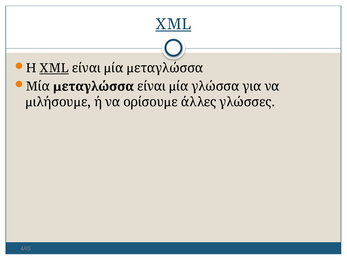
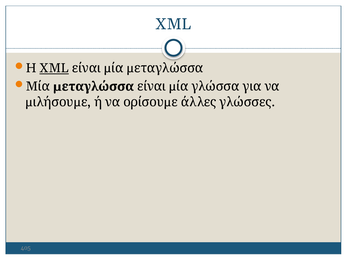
XML at (173, 24) underline: present -> none
